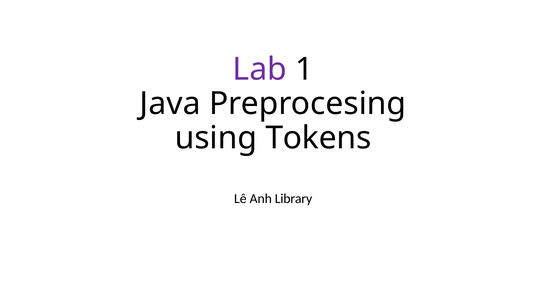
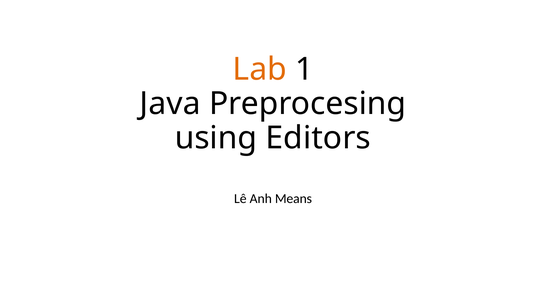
Lab colour: purple -> orange
Tokens: Tokens -> Editors
Library: Library -> Means
